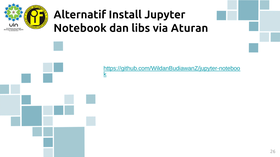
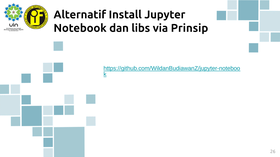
Aturan: Aturan -> Prinsip
